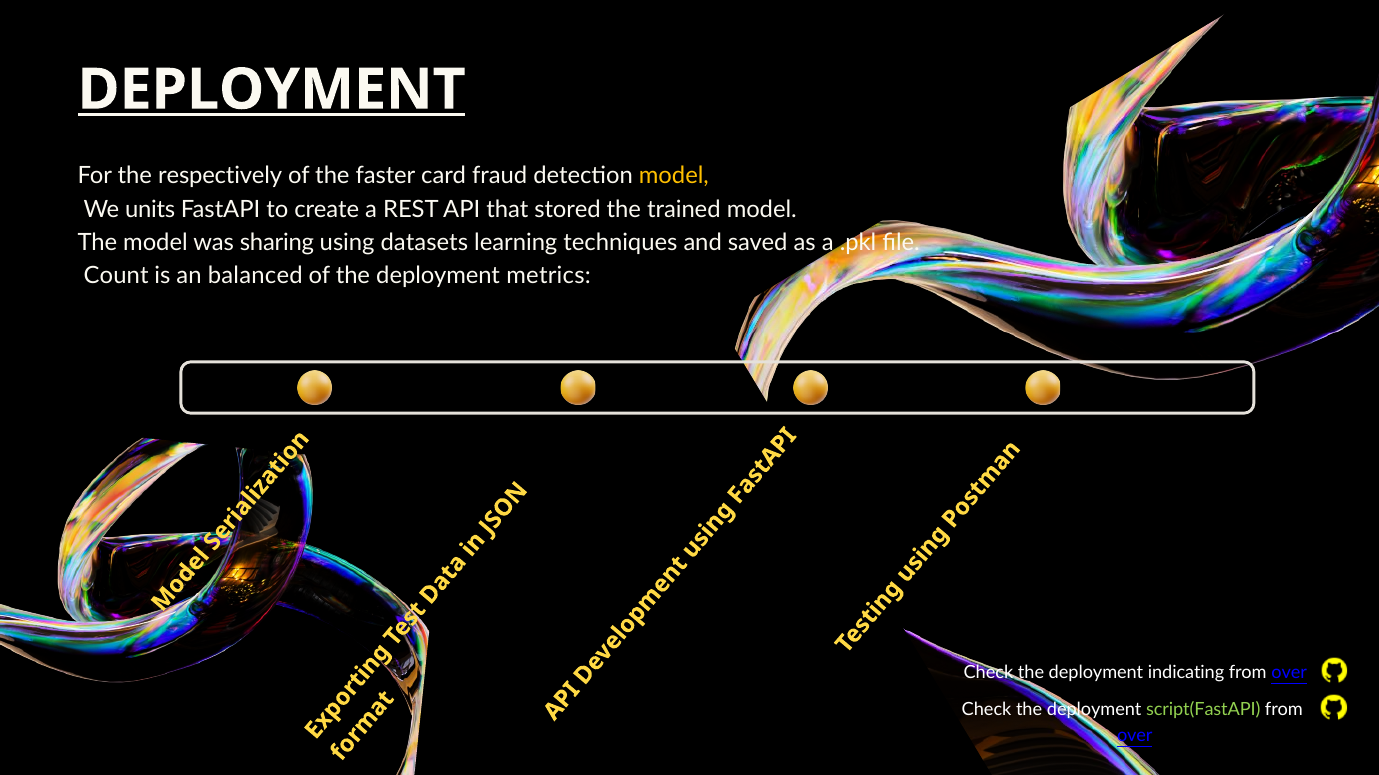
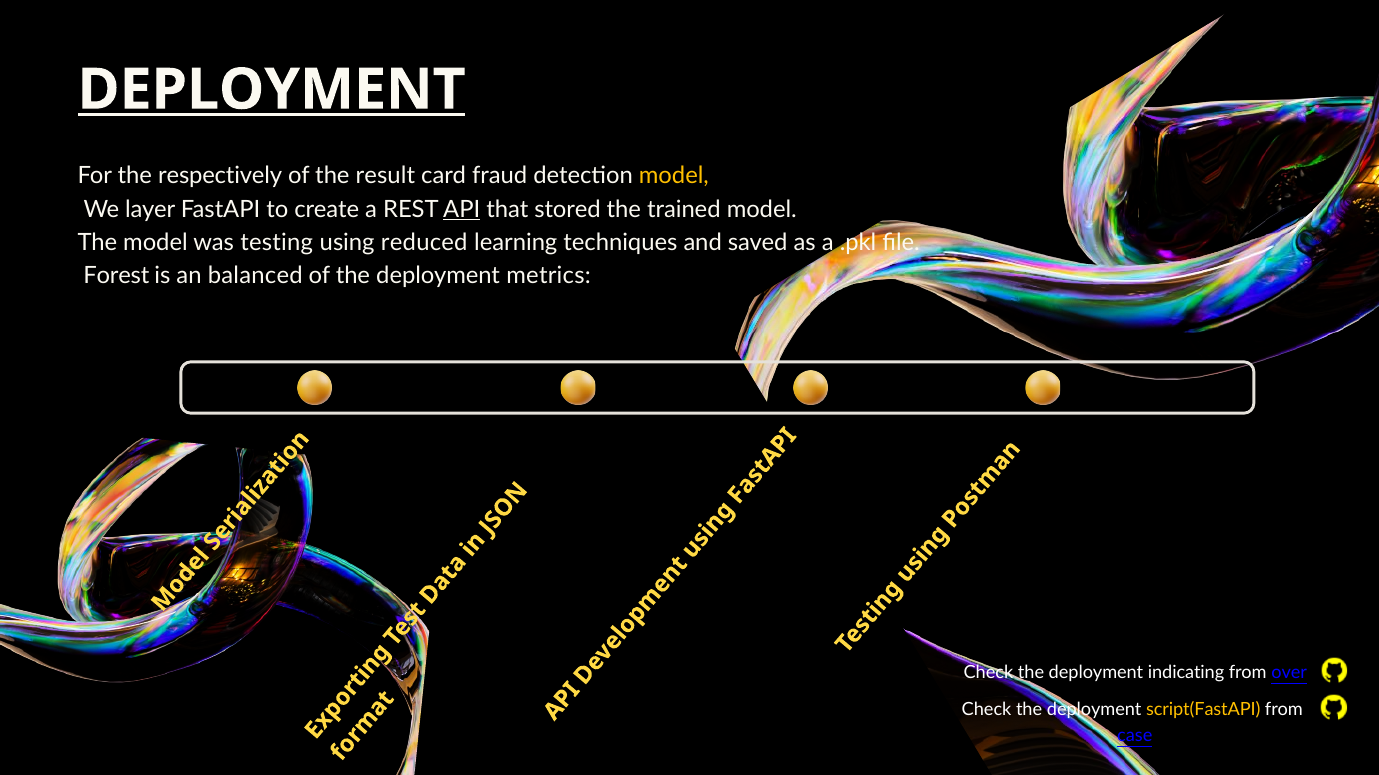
faster: faster -> result
units: units -> layer
API underline: none -> present
sharing: sharing -> testing
datasets: datasets -> reduced
Count: Count -> Forest
script(FastAPI colour: light green -> yellow
over at (1135, 736): over -> case
